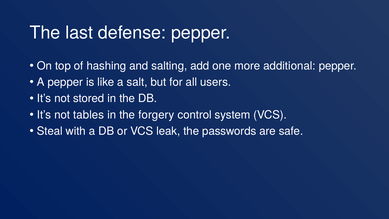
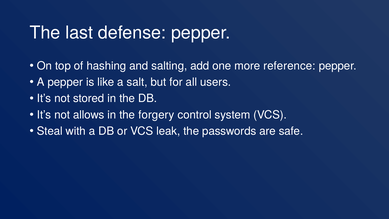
additional: additional -> reference
tables: tables -> allows
